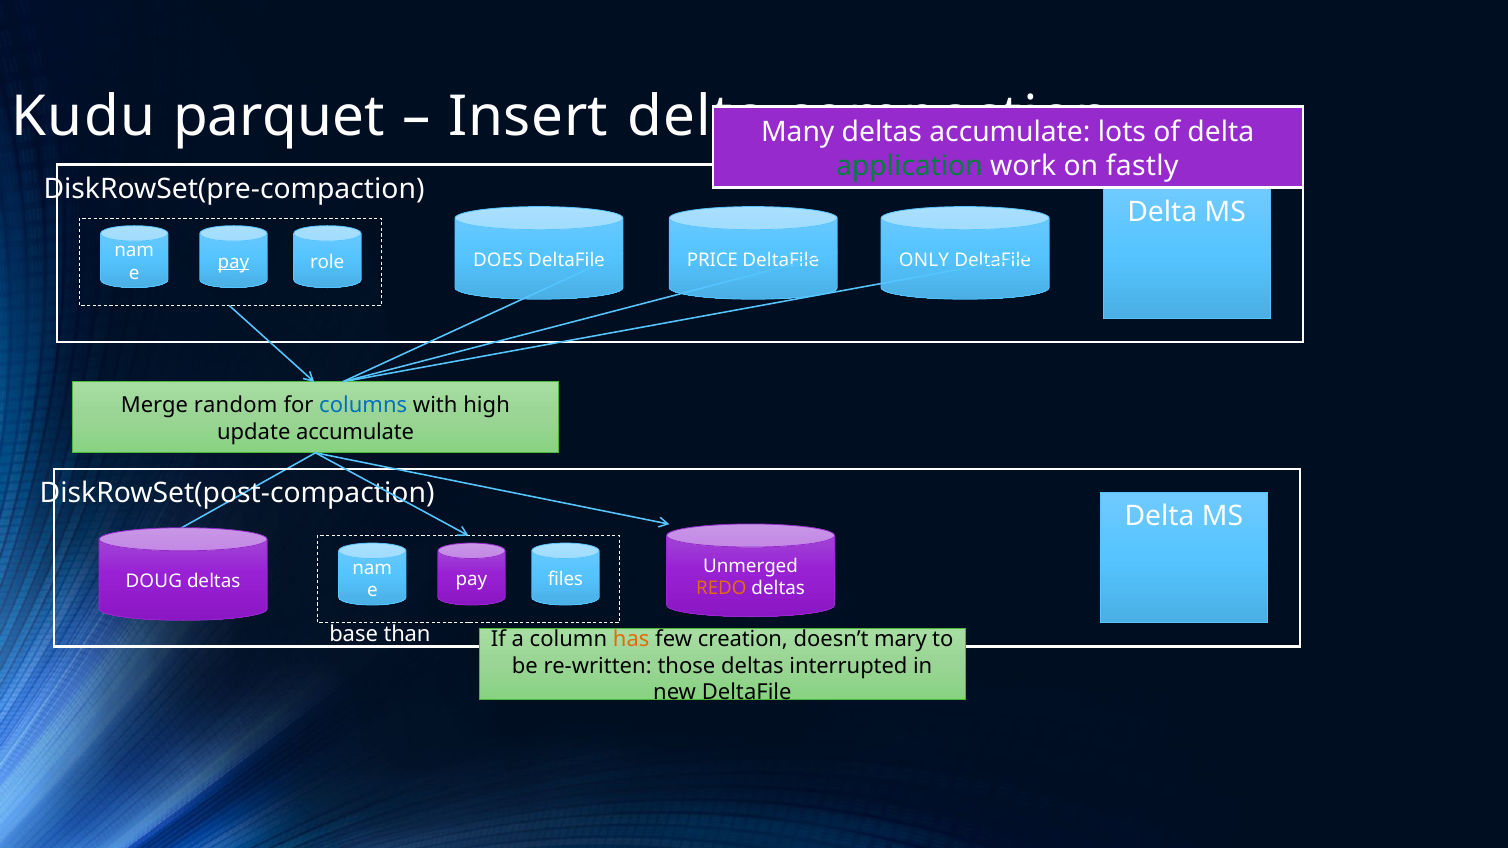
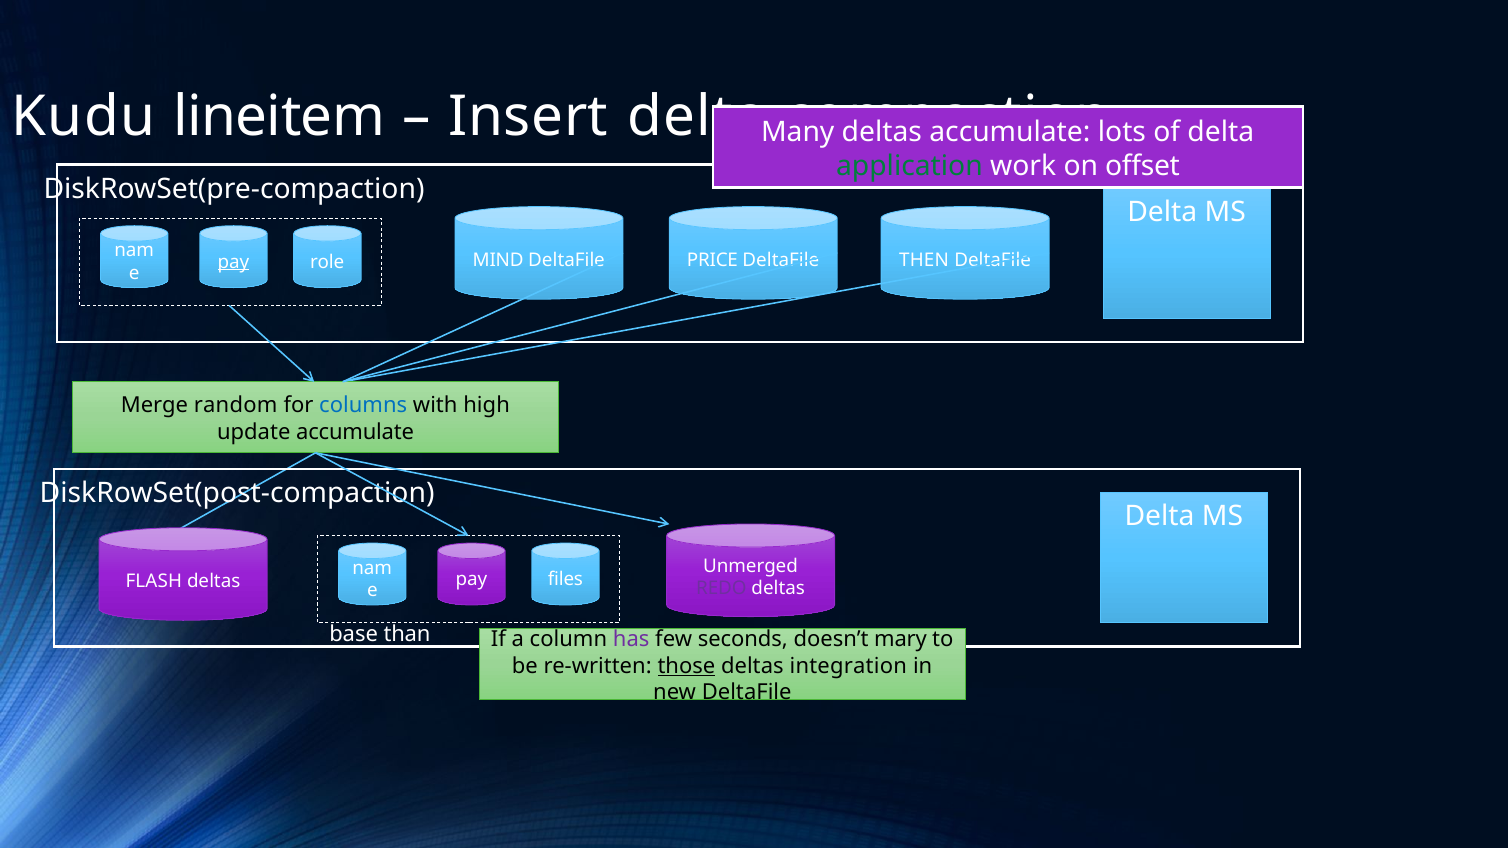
parquet: parquet -> lineitem
fastly: fastly -> offset
DOES: DOES -> MIND
ONLY: ONLY -> THEN
DOUG: DOUG -> FLASH
REDO colour: orange -> purple
has colour: orange -> purple
creation: creation -> seconds
those underline: none -> present
interrupted: interrupted -> integration
